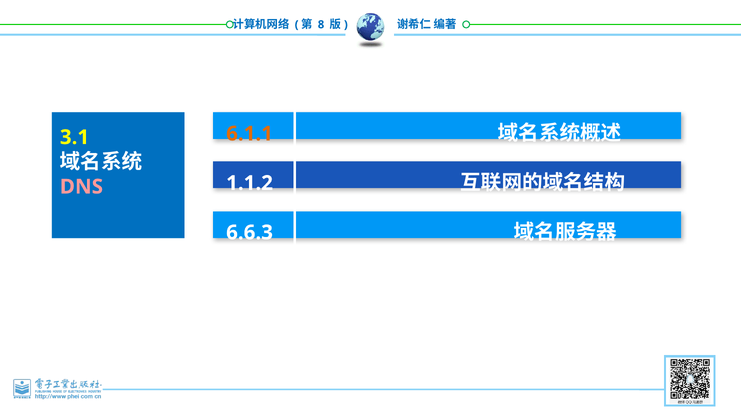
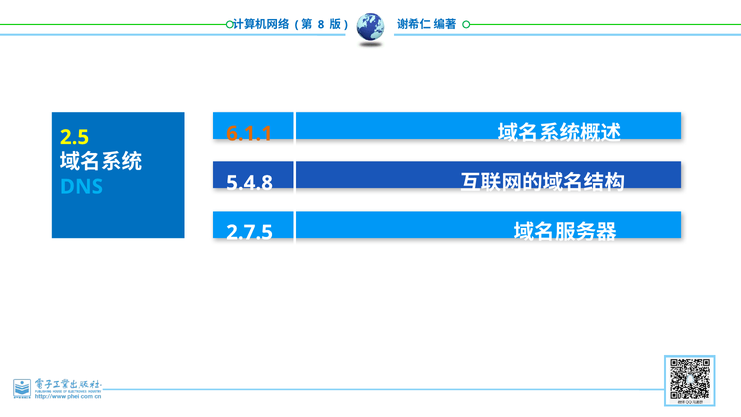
3.1: 3.1 -> 2.5
1.1.2: 1.1.2 -> 5.4.8
DNS colour: pink -> light blue
6.6.3: 6.6.3 -> 2.7.5
